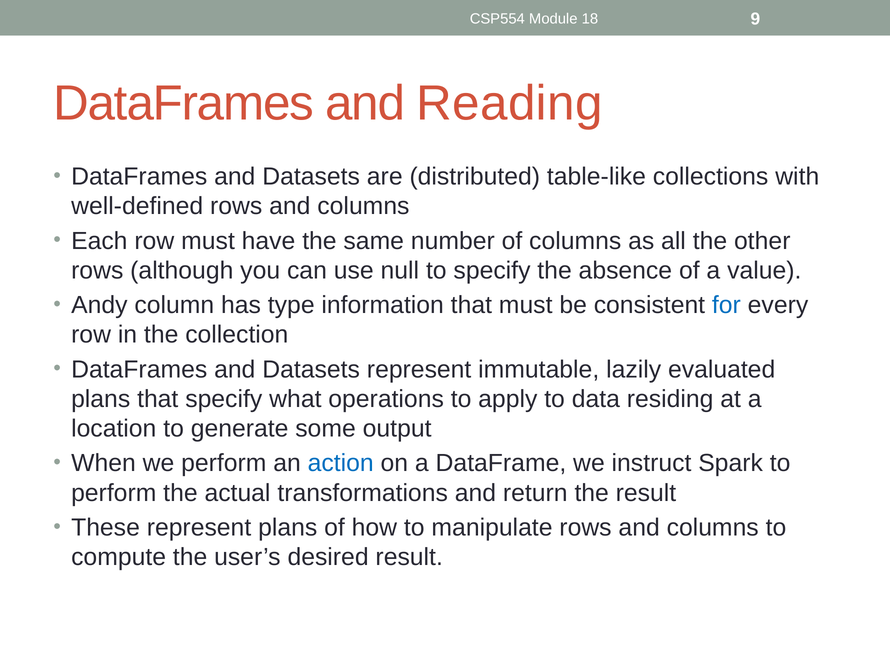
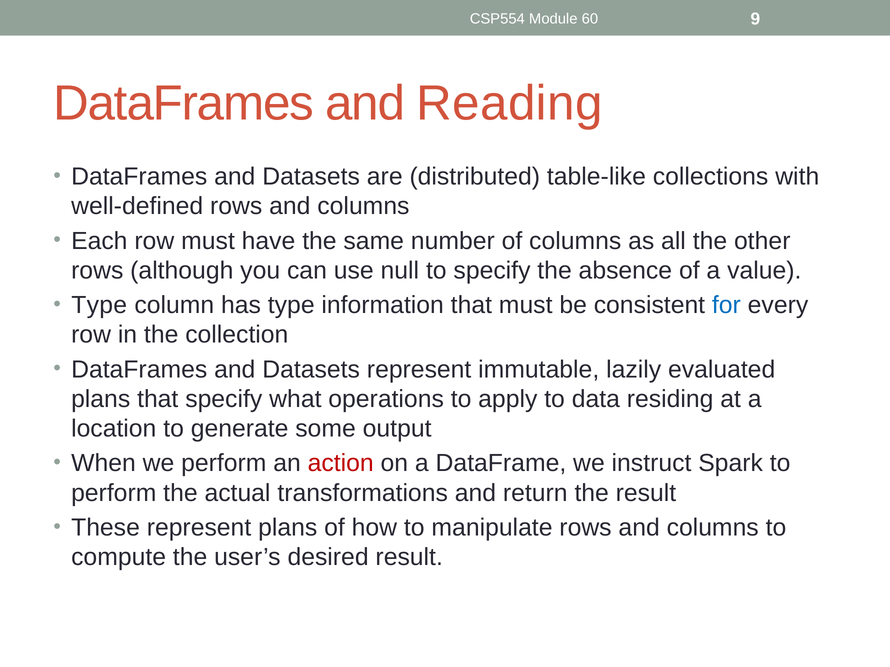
18: 18 -> 60
Andy at (99, 305): Andy -> Type
action colour: blue -> red
